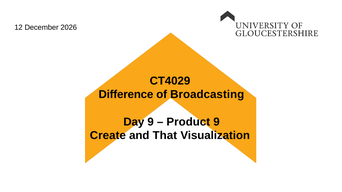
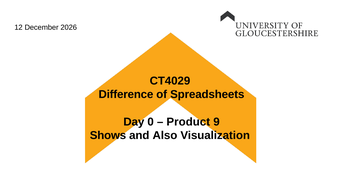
Broadcasting: Broadcasting -> Spreadsheets
Day 9: 9 -> 0
Create: Create -> Shows
That: That -> Also
